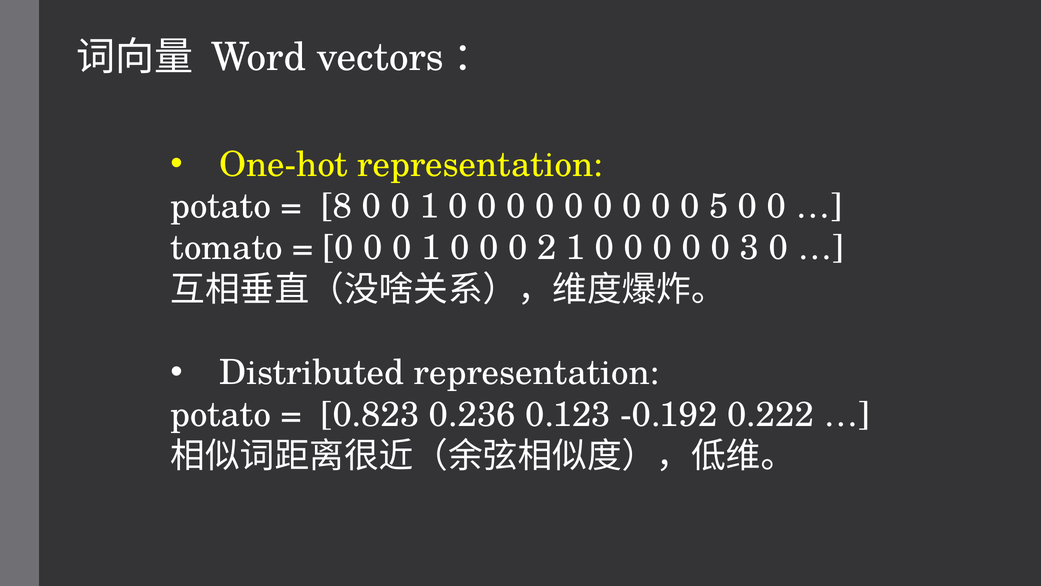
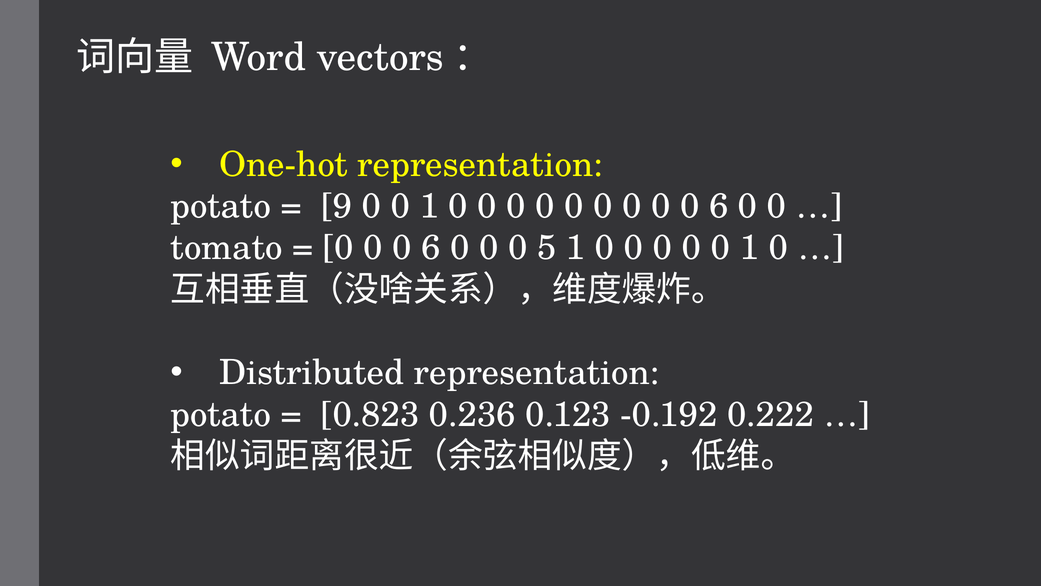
8: 8 -> 9
5 at (719, 206): 5 -> 6
1 at (431, 248): 1 -> 6
2: 2 -> 5
0 0 0 3: 3 -> 1
